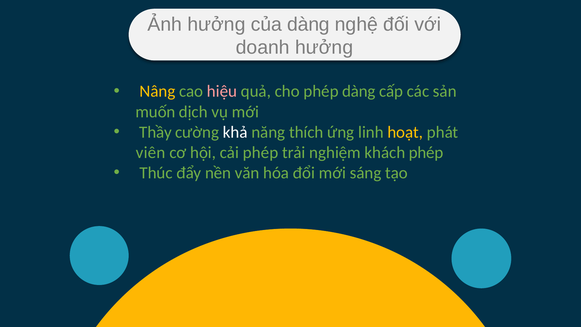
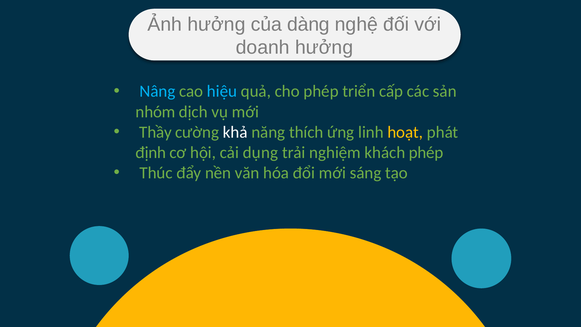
Nâng colour: yellow -> light blue
hiệu colour: pink -> light blue
phép dàng: dàng -> triển
muốn: muốn -> nhóm
viên: viên -> định
cải phép: phép -> dụng
